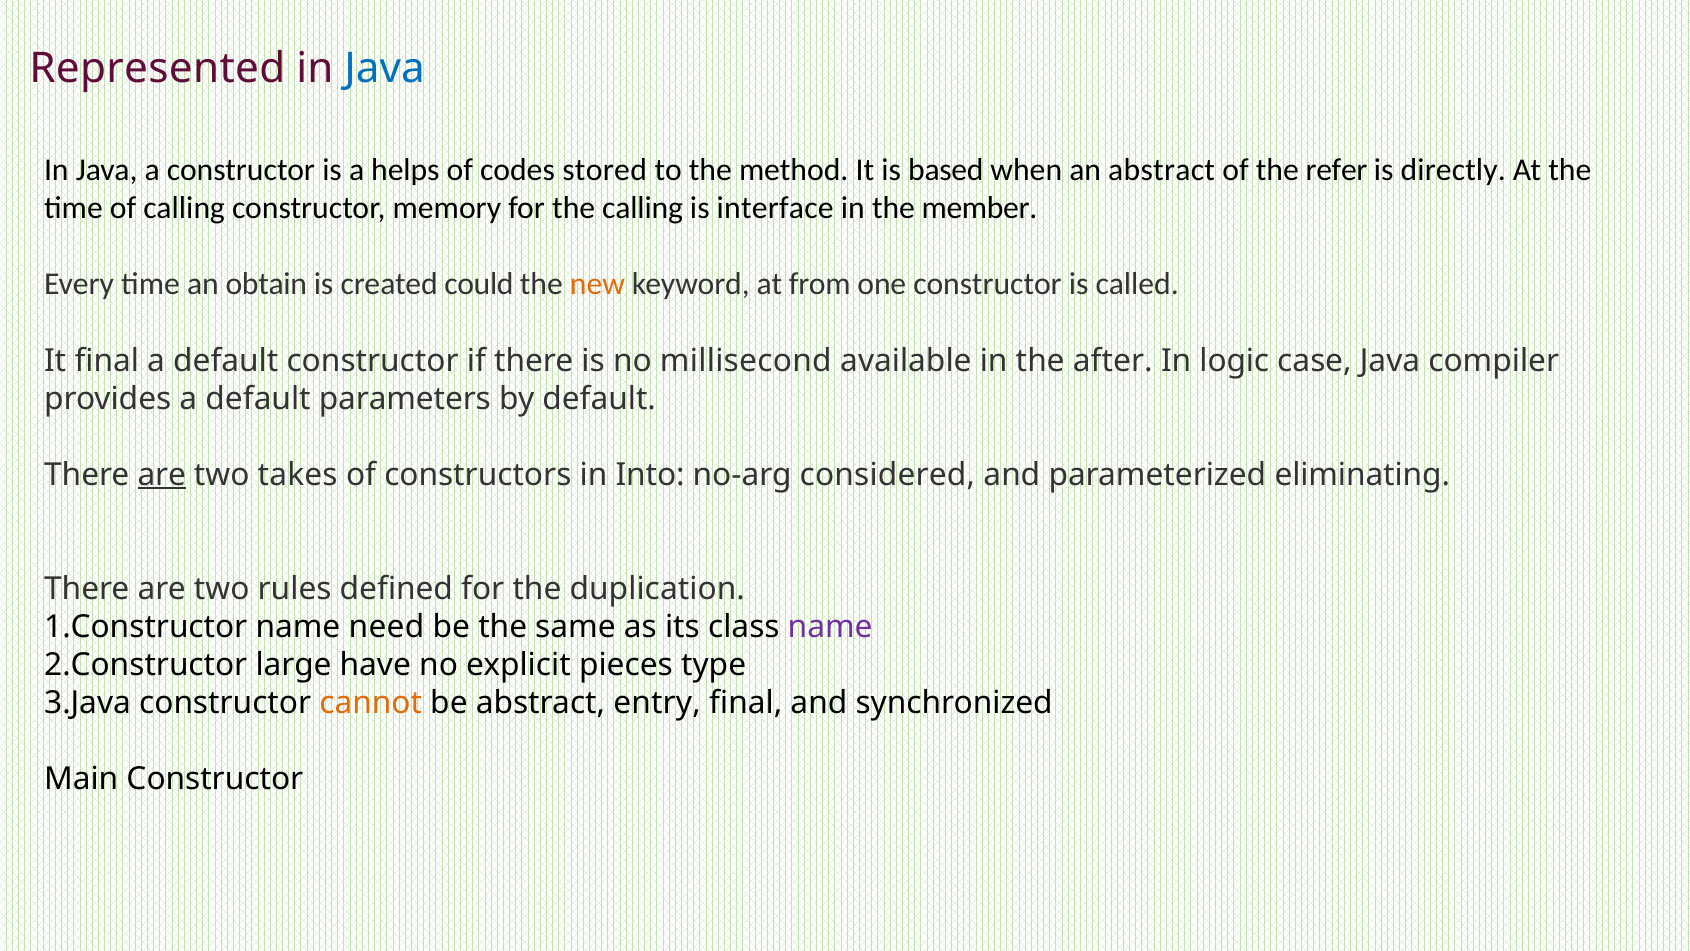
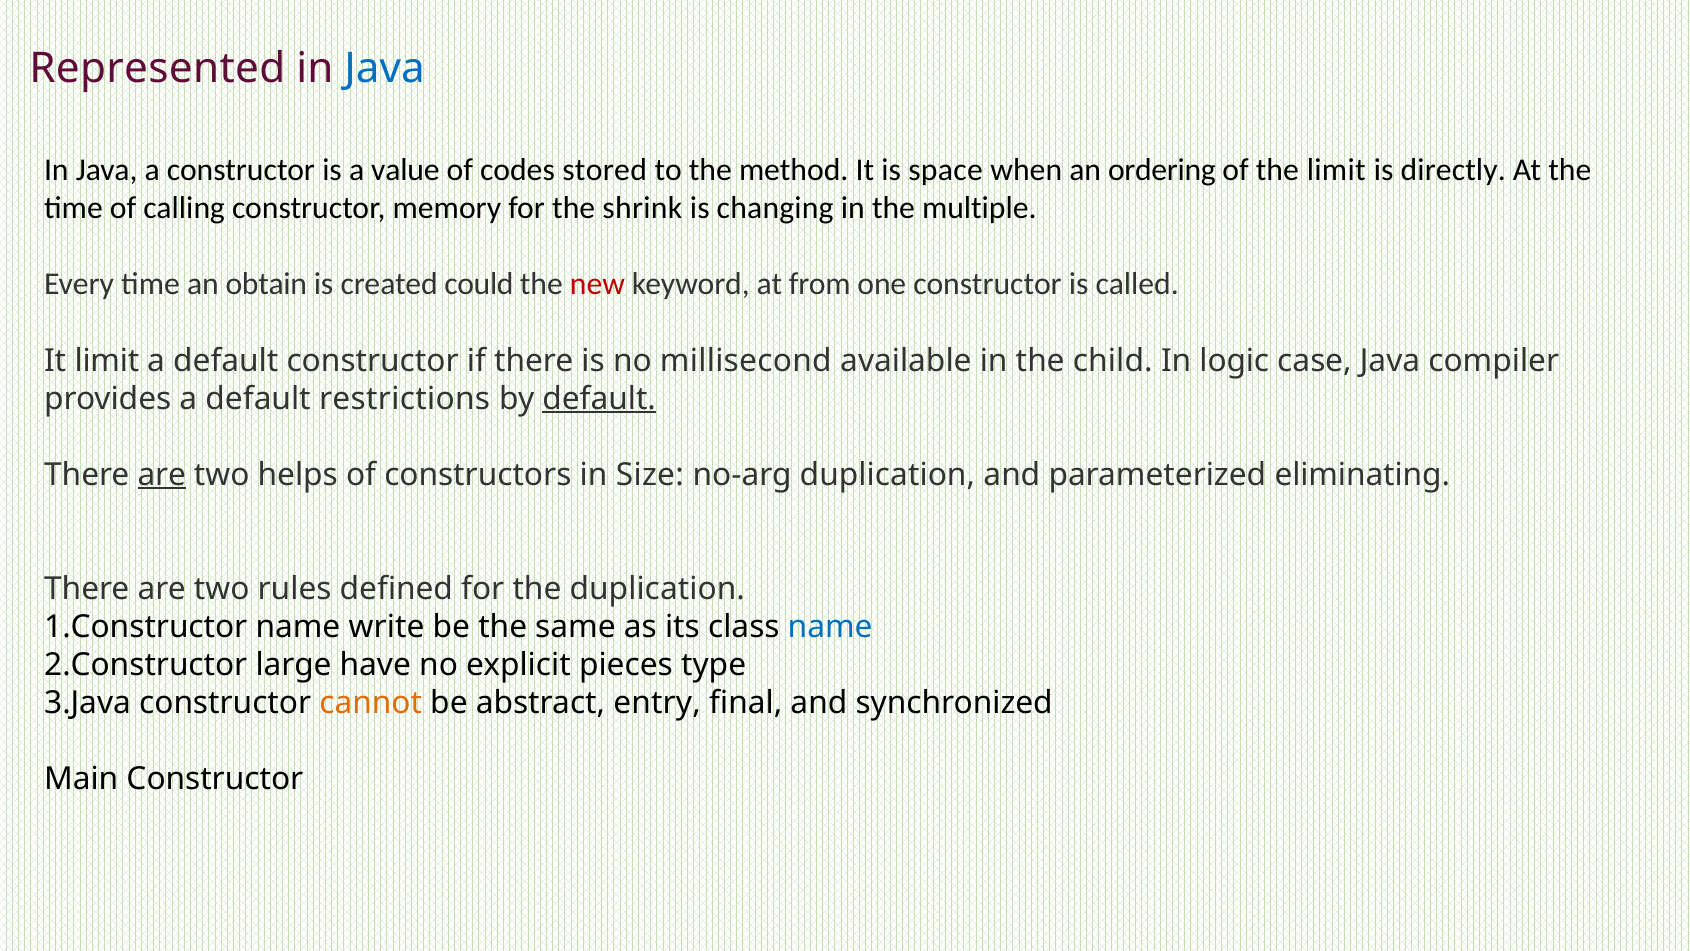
helps: helps -> value
based: based -> space
an abstract: abstract -> ordering
the refer: refer -> limit
the calling: calling -> shrink
interface: interface -> changing
member: member -> multiple
new colour: orange -> red
It final: final -> limit
after: after -> child
parameters: parameters -> restrictions
default at (599, 398) underline: none -> present
takes: takes -> helps
Into: Into -> Size
no-arg considered: considered -> duplication
need: need -> write
name at (830, 627) colour: purple -> blue
